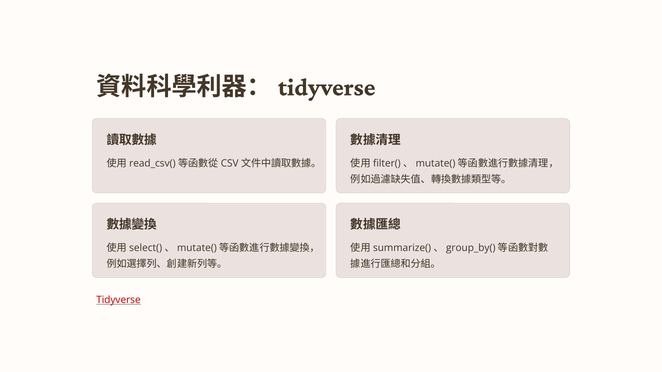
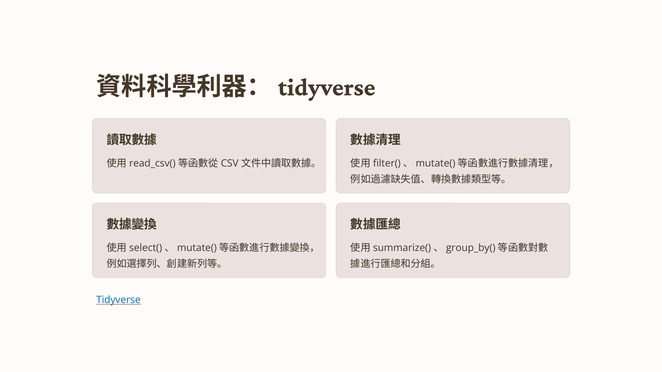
Tidyverse colour: red -> blue
